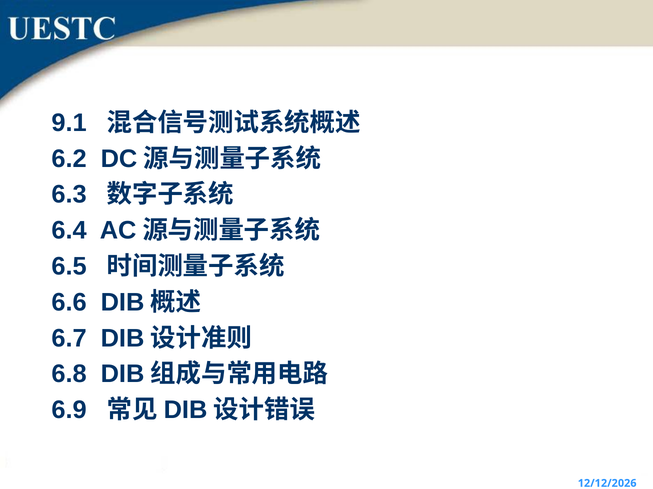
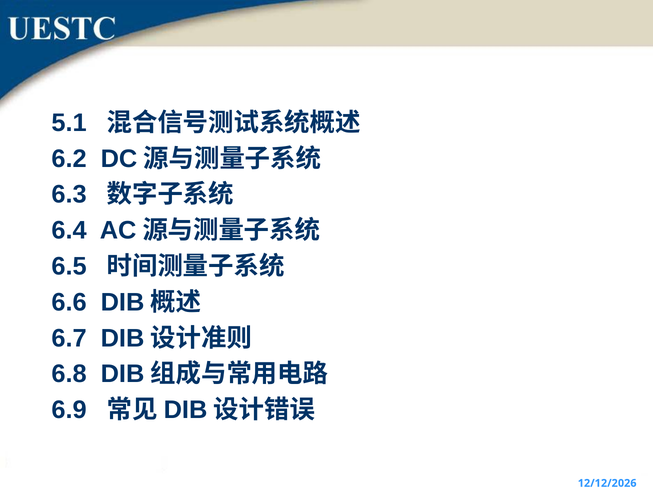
9.1: 9.1 -> 5.1
